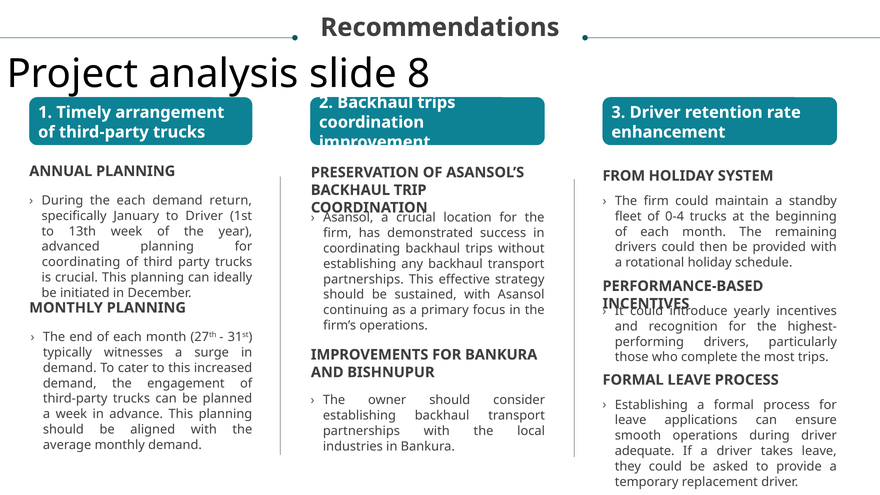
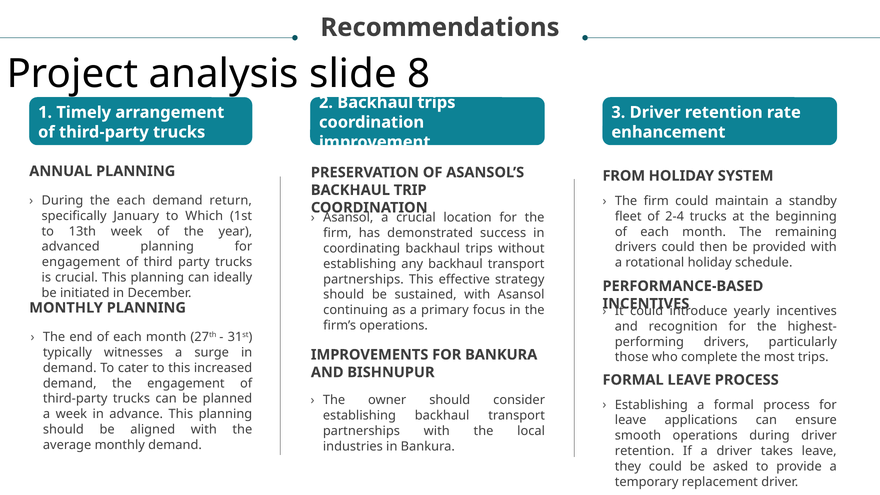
to Driver: Driver -> Which
0-4: 0-4 -> 2-4
coordinating at (81, 262): coordinating -> engagement
adequate at (645, 451): adequate -> retention
